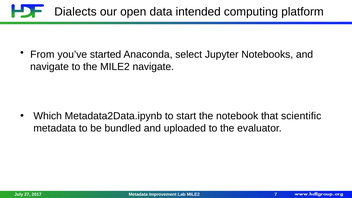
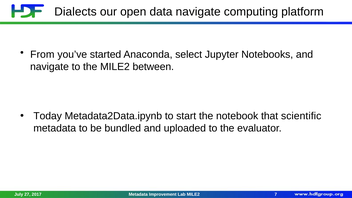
data intended: intended -> navigate
MILE2 navigate: navigate -> between
Which: Which -> Today
